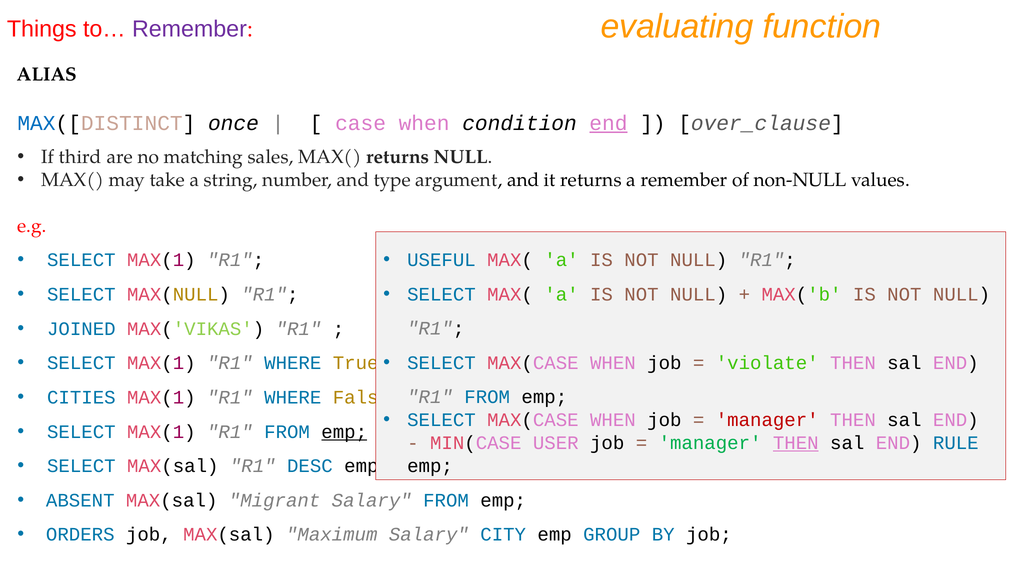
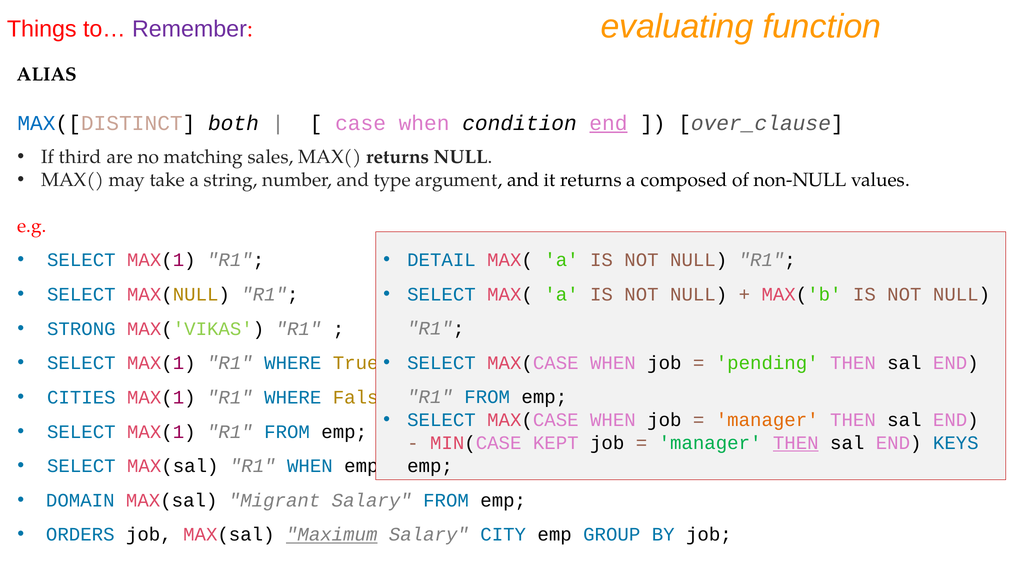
once: once -> both
a remember: remember -> composed
USEFUL: USEFUL -> DETAIL
JOINED: JOINED -> STRONG
violate: violate -> pending
manager at (767, 420) colour: red -> orange
emp at (344, 431) underline: present -> none
USER: USER -> KEPT
RULE: RULE -> KEYS
R1 DESC: DESC -> WHEN
ABSENT: ABSENT -> DOMAIN
Maximum underline: none -> present
